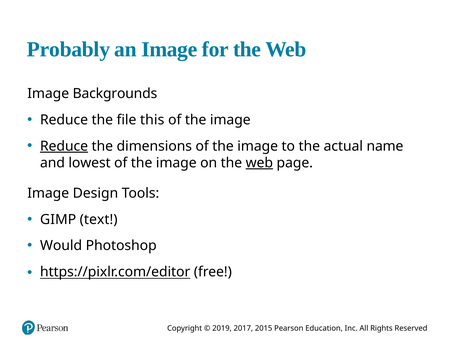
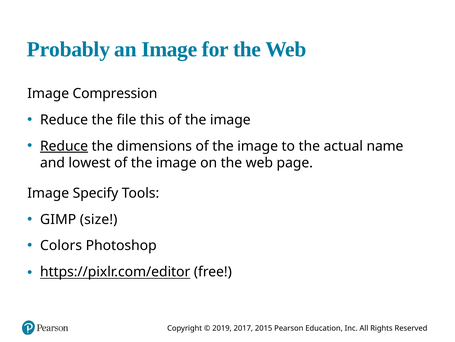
Backgrounds: Backgrounds -> Compression
web at (259, 162) underline: present -> none
Design: Design -> Specify
text: text -> size
Would: Would -> Colors
